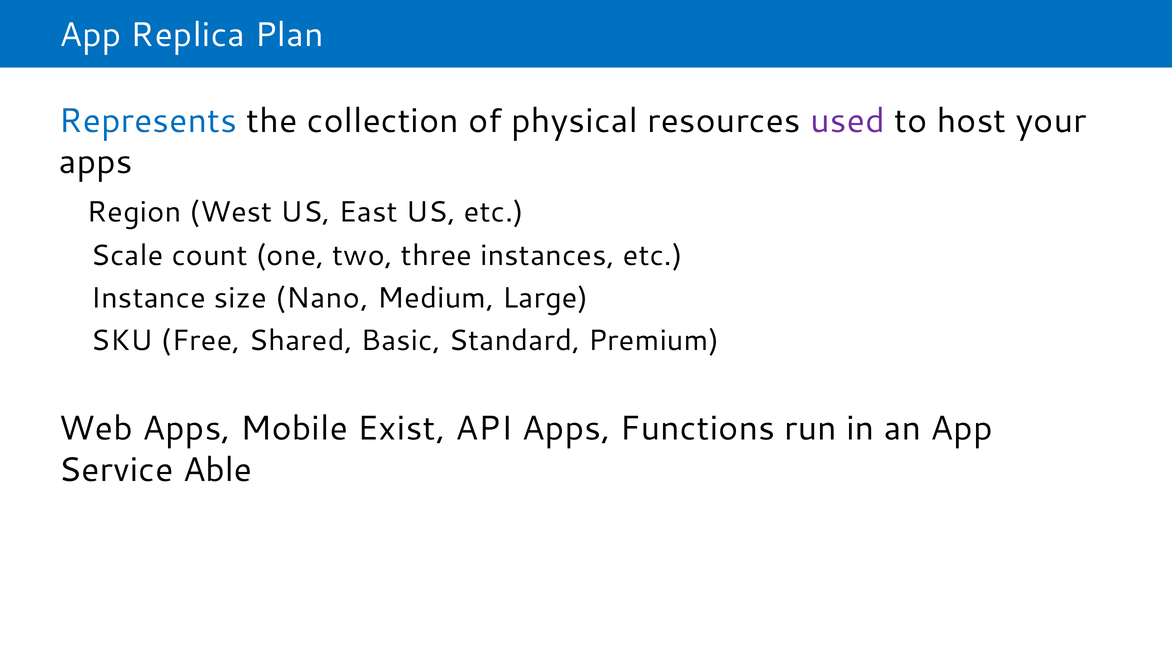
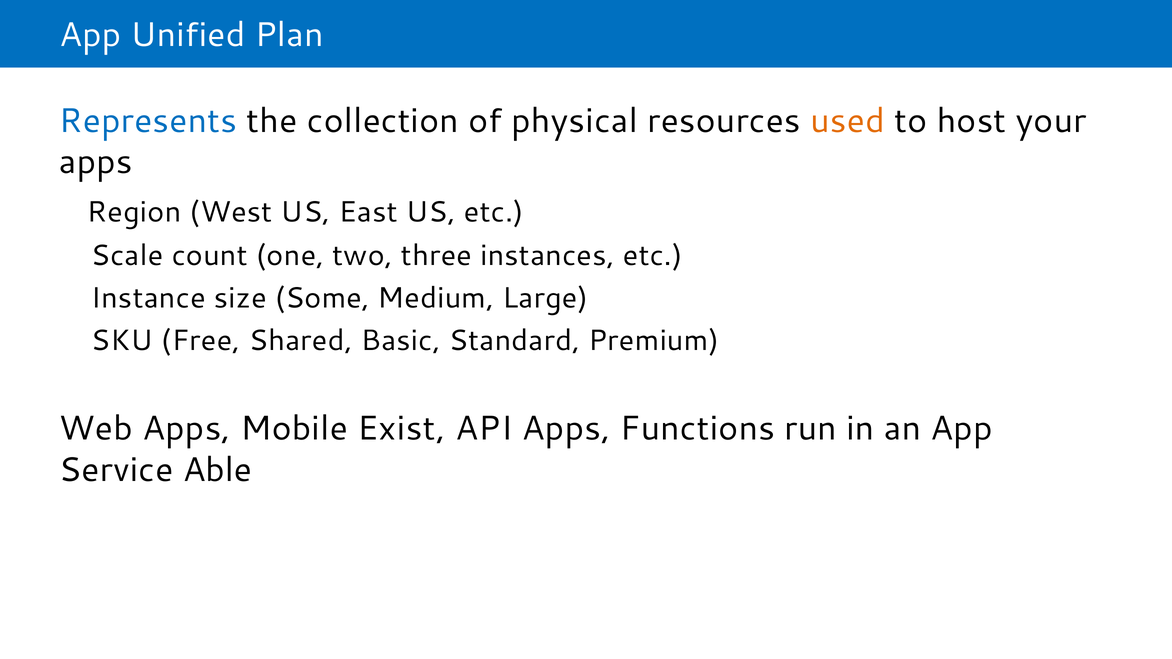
Replica: Replica -> Unified
used colour: purple -> orange
Nano: Nano -> Some
